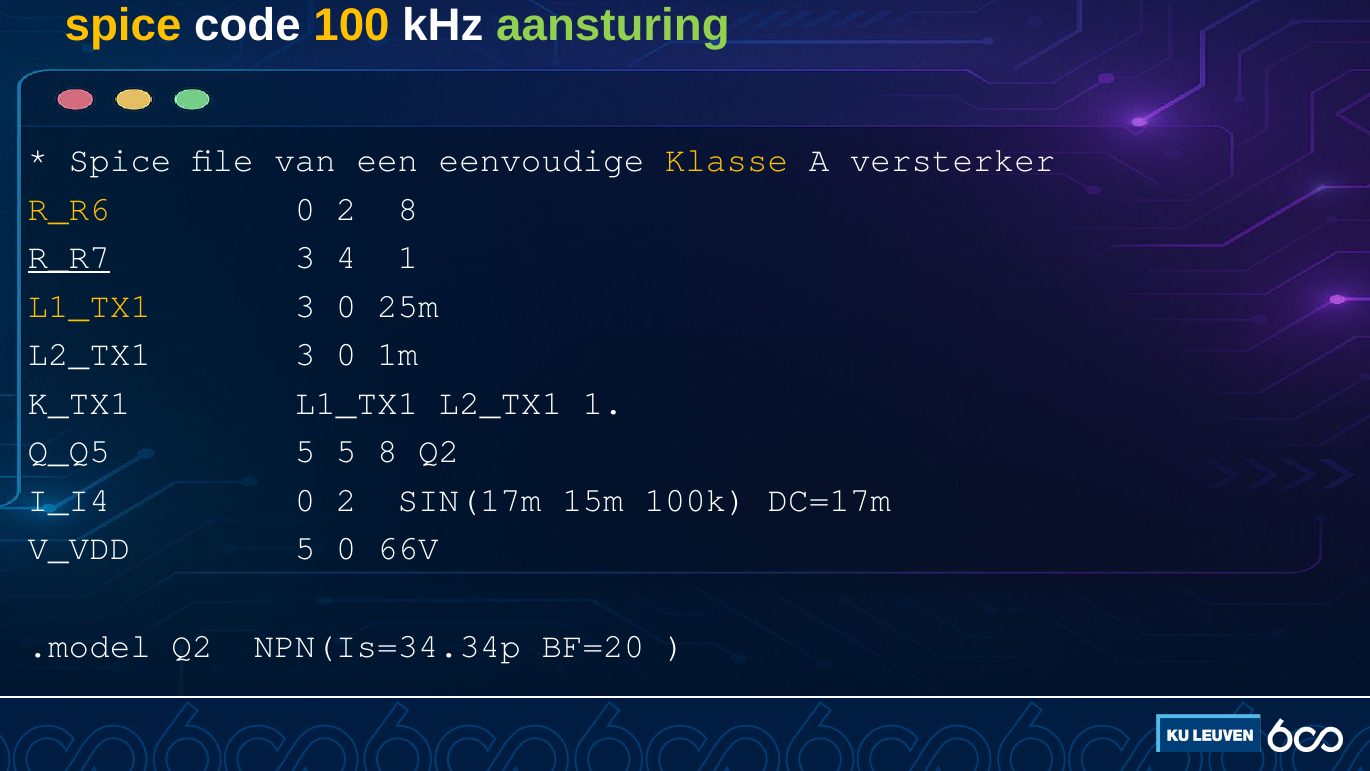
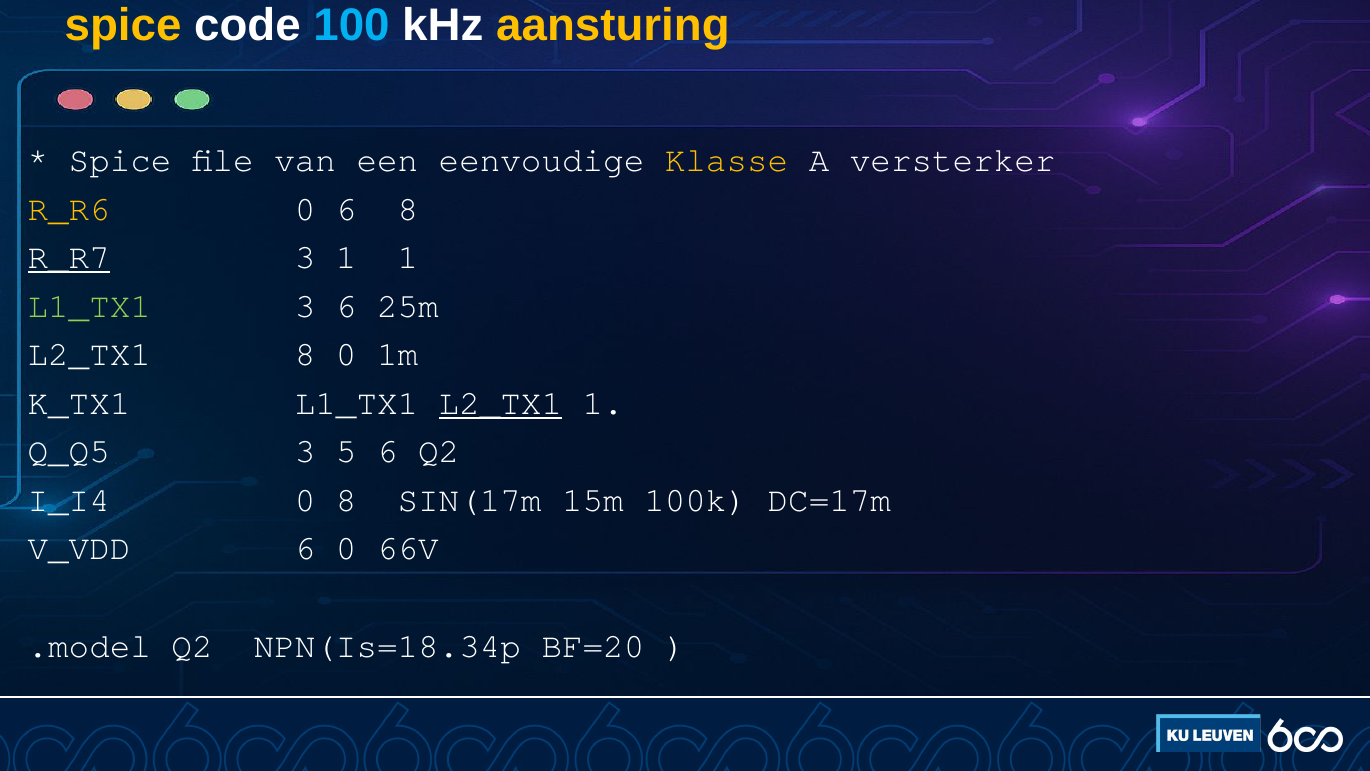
100 colour: yellow -> light blue
aansturing colour: light green -> yellow
2 at (346, 209): 2 -> 6
3 4: 4 -> 1
L1_TX1 at (89, 306) colour: yellow -> light green
0 at (346, 306): 0 -> 6
L2_TX1 3: 3 -> 8
L2_TX1 at (500, 403) underline: none -> present
Q_Q5 5: 5 -> 3
5 8: 8 -> 6
I_I4 0 2: 2 -> 8
V_VDD 5: 5 -> 6
NPN(Is=34.34p: NPN(Is=34.34p -> NPN(Is=18.34p
